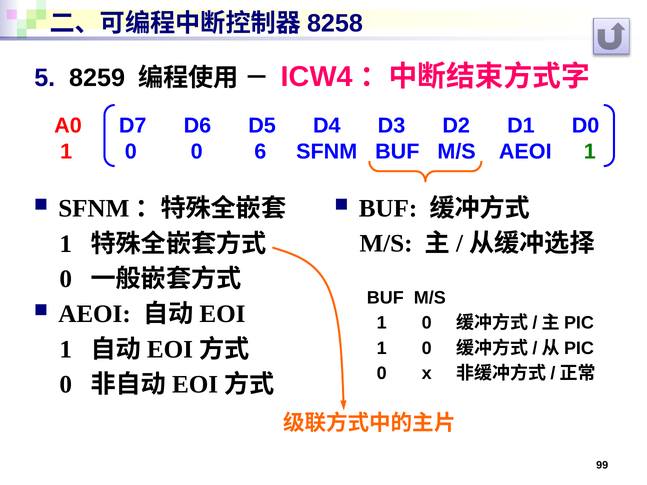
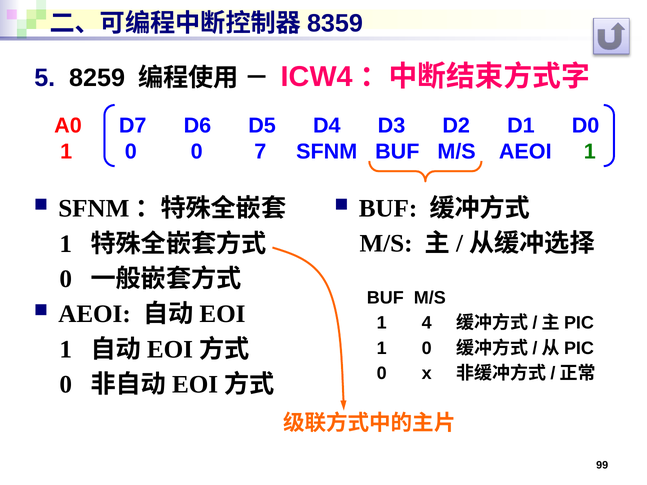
8258: 8258 -> 8359
6: 6 -> 7
0 at (427, 323): 0 -> 4
